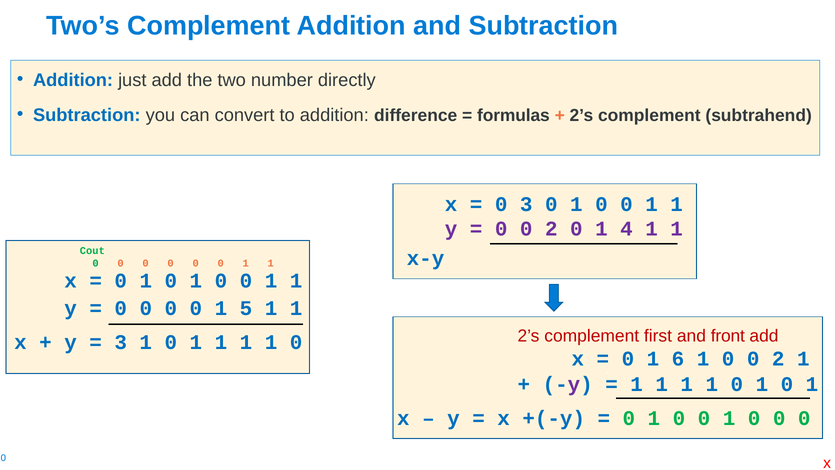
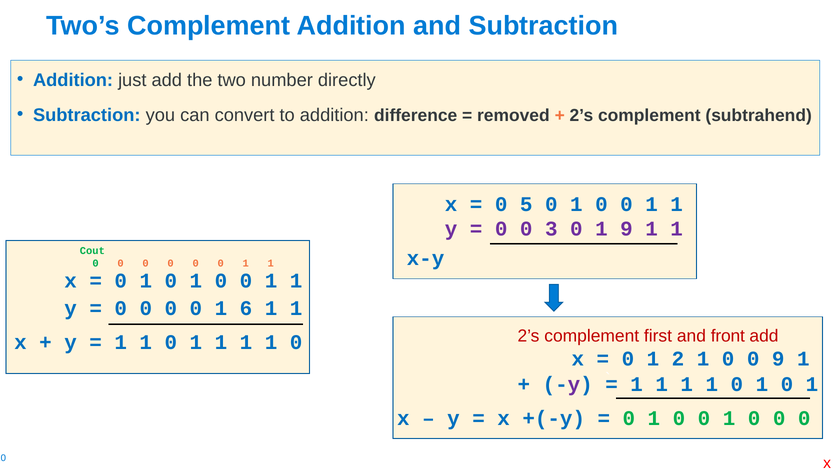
formulas: formulas -> removed
0 3: 3 -> 5
2 at (551, 229): 2 -> 3
1 4: 4 -> 9
5: 5 -> 6
3 at (121, 342): 3 -> 1
6: 6 -> 2
1 0 0 2: 2 -> 9
